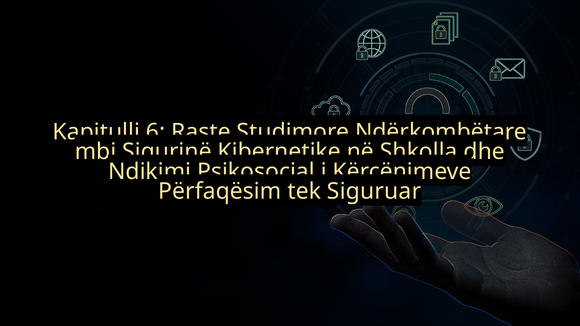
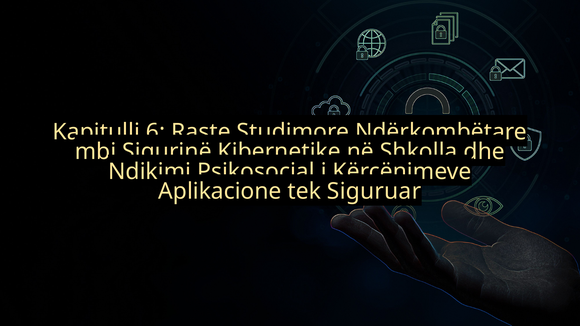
Përfaqësim: Përfaqësim -> Aplikacione
